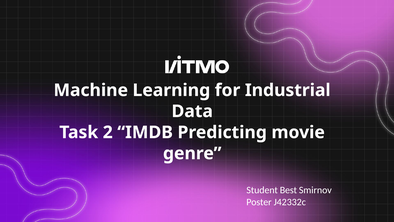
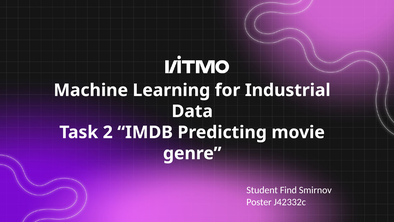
Best: Best -> Find
